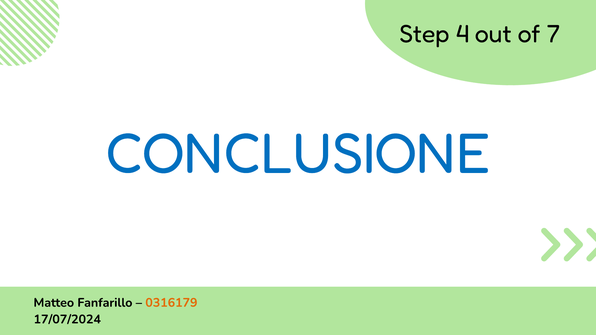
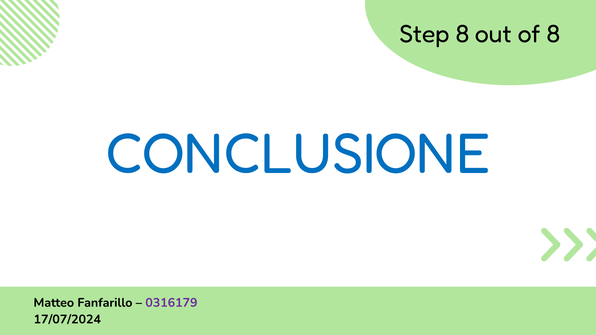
Step 4: 4 -> 8
of 7: 7 -> 8
0316179 colour: orange -> purple
